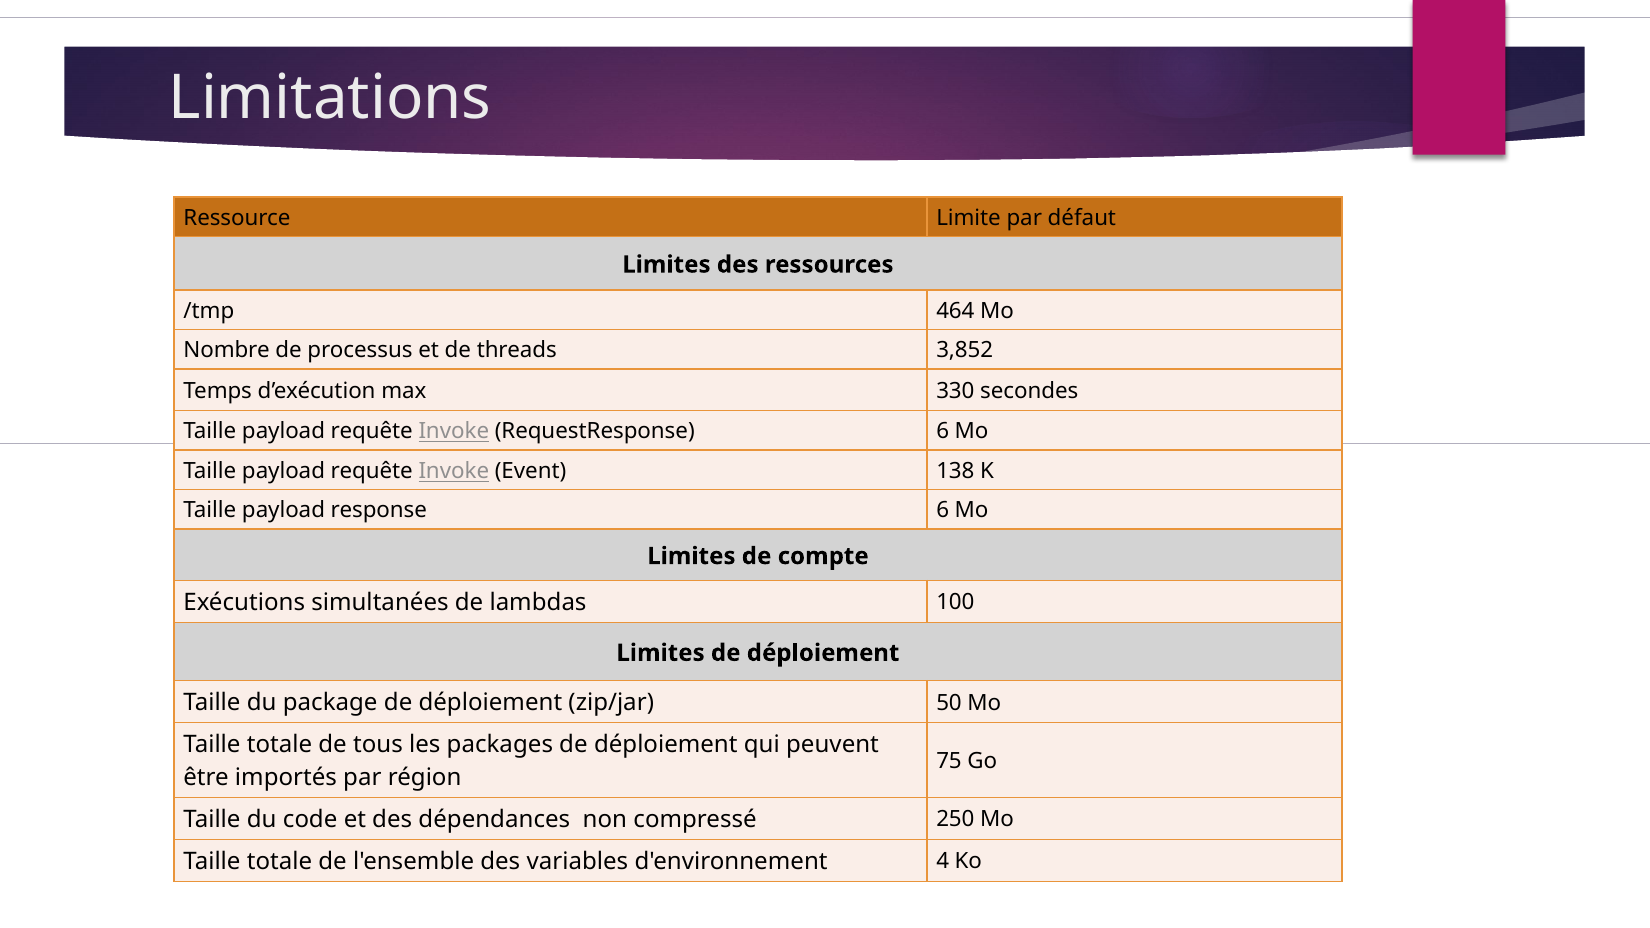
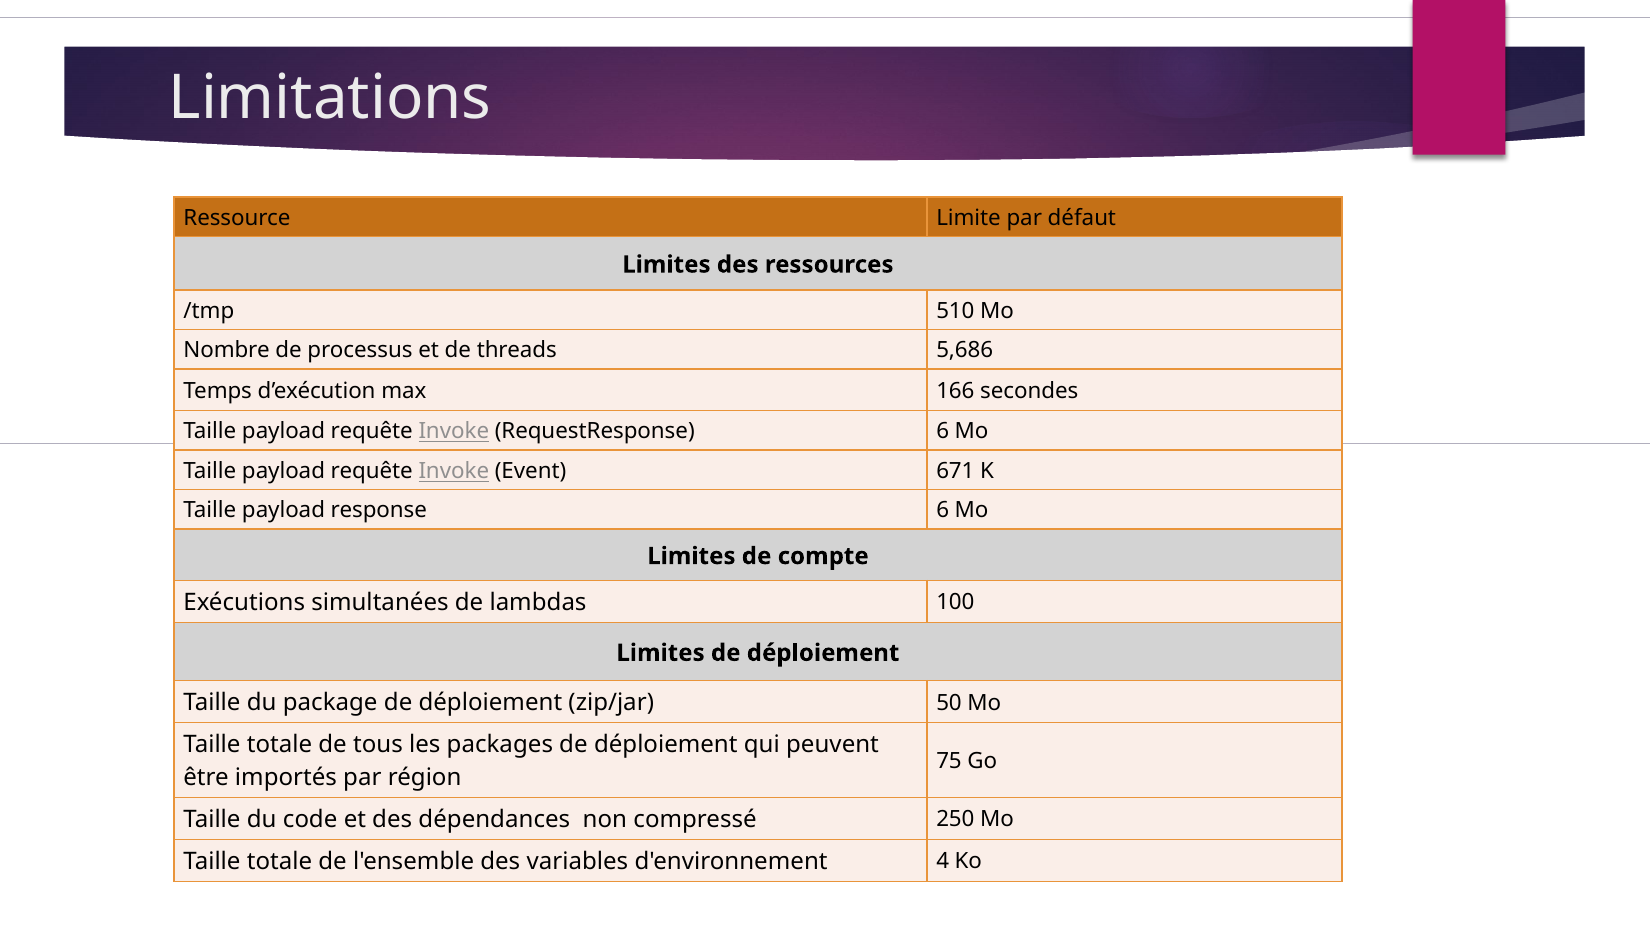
464: 464 -> 510
3,852: 3,852 -> 5,686
330: 330 -> 166
138: 138 -> 671
